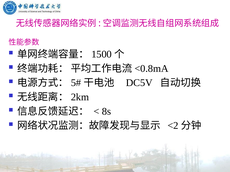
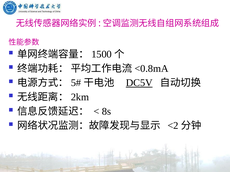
DC5V underline: none -> present
